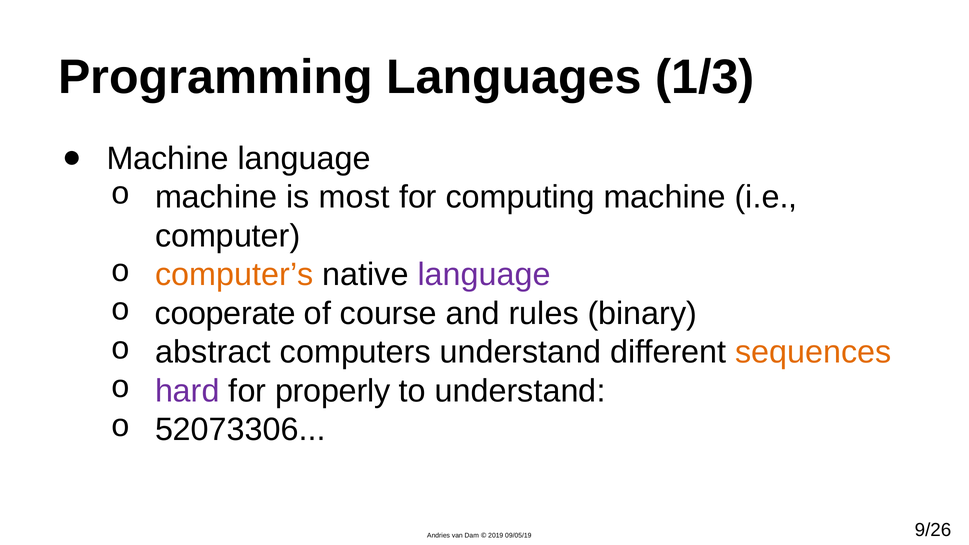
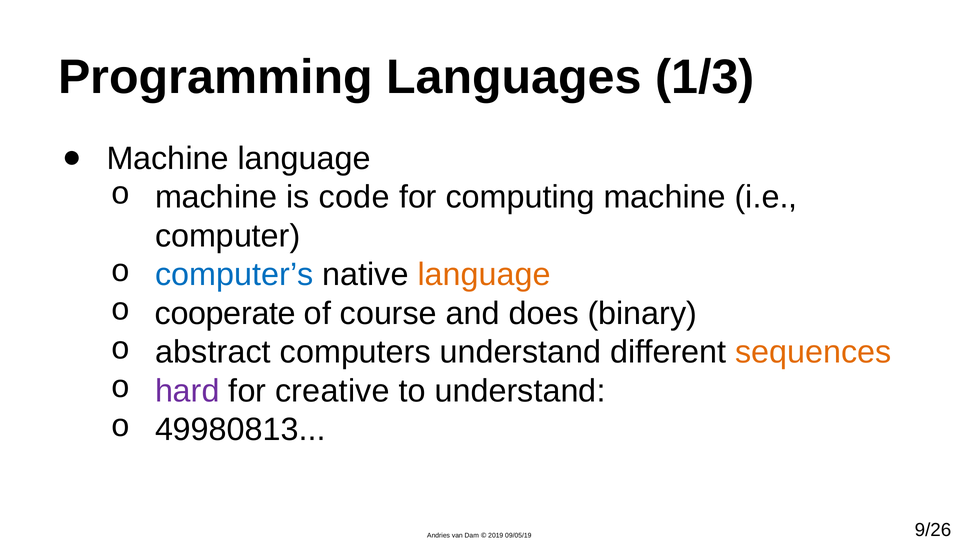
most: most -> code
computer’s colour: orange -> blue
language at (484, 275) colour: purple -> orange
rules: rules -> does
properly: properly -> creative
52073306: 52073306 -> 49980813
